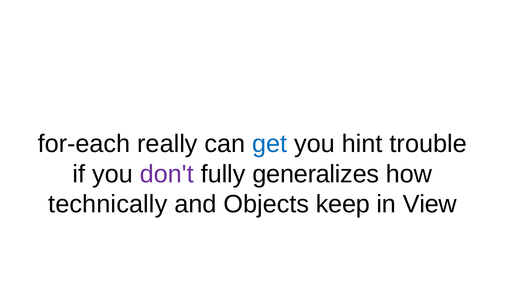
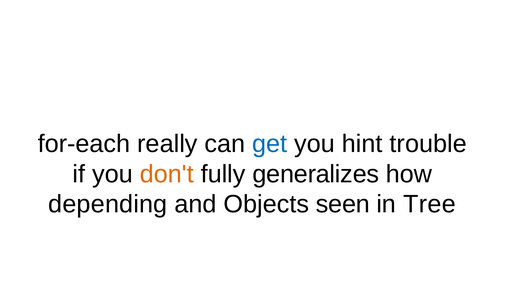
don't colour: purple -> orange
technically: technically -> depending
keep: keep -> seen
View: View -> Tree
